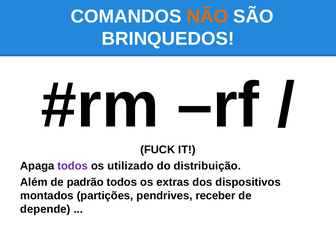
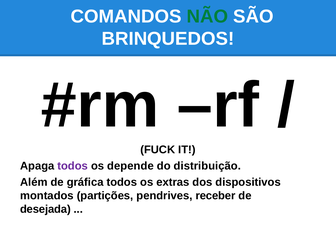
NÃO colour: orange -> green
utilizado: utilizado -> depende
padrão: padrão -> gráfica
depende: depende -> desejada
